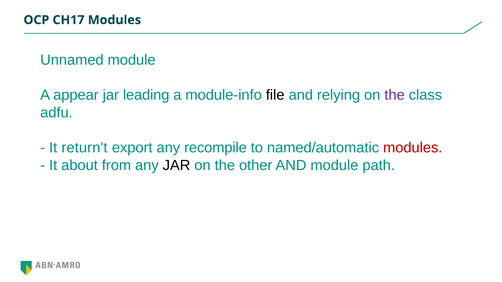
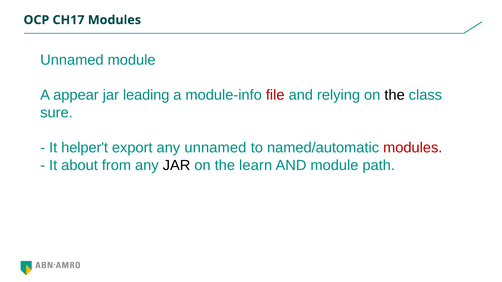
file colour: black -> red
the at (395, 95) colour: purple -> black
adfu: adfu -> sure
return't: return't -> helper't
any recompile: recompile -> unnamed
other: other -> learn
